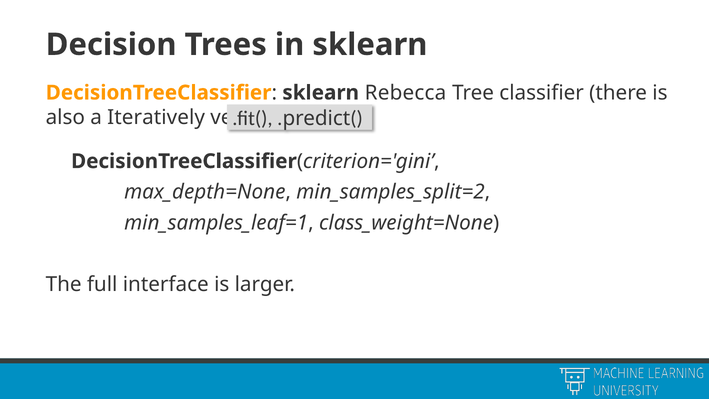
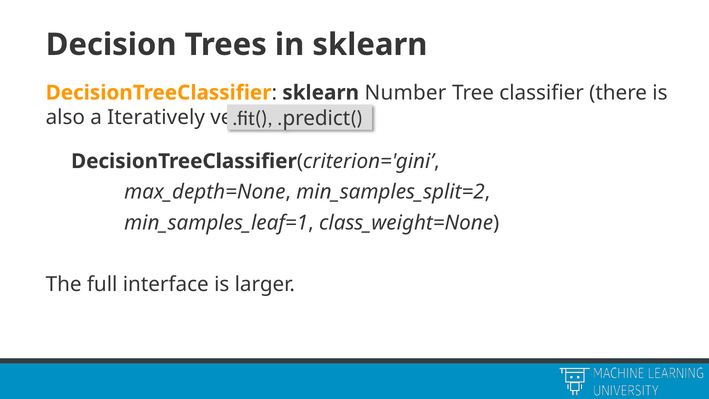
Rebecca: Rebecca -> Number
